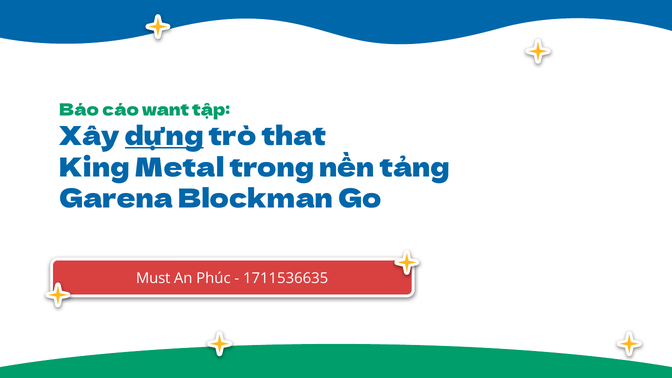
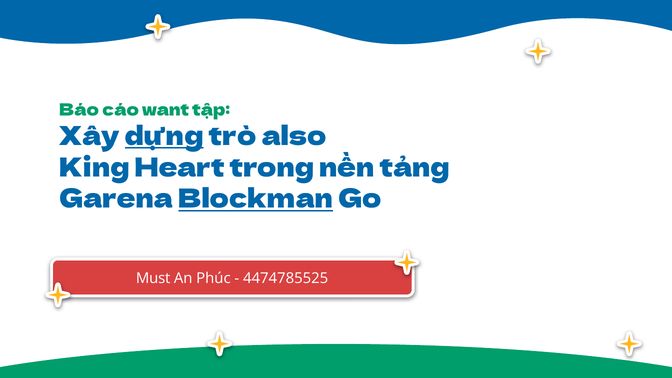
that: that -> also
Metal: Metal -> Heart
Blockman underline: none -> present
1711536635: 1711536635 -> 4474785525
